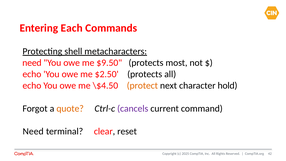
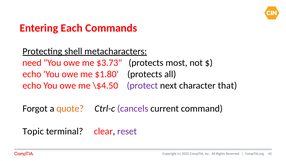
$9.50: $9.50 -> $3.73
$2.50: $2.50 -> $1.80
protect colour: orange -> purple
hold: hold -> that
Need at (33, 131): Need -> Topic
reset colour: black -> purple
